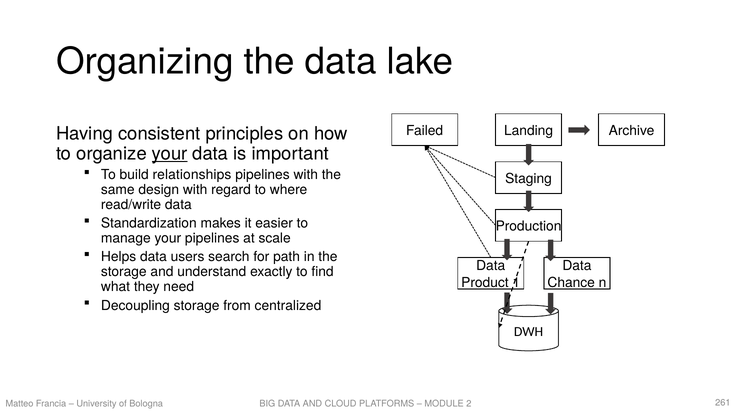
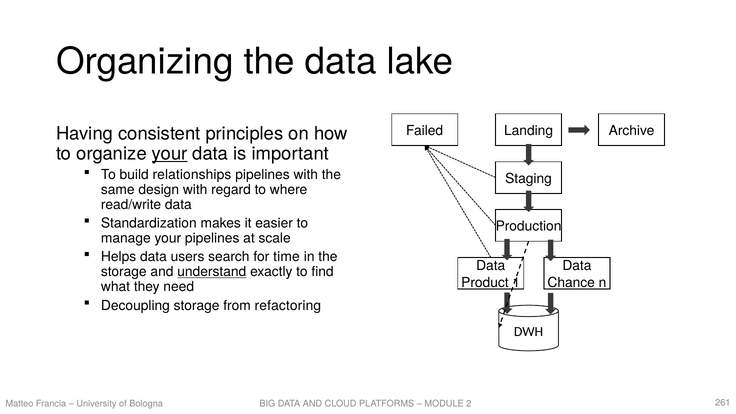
path: path -> time
understand underline: none -> present
centralized: centralized -> refactoring
